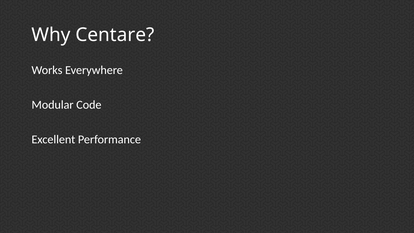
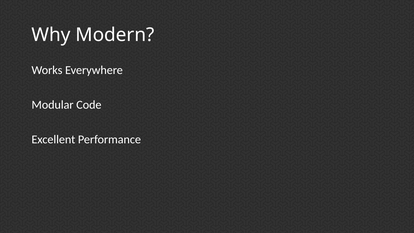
Centare: Centare -> Modern
